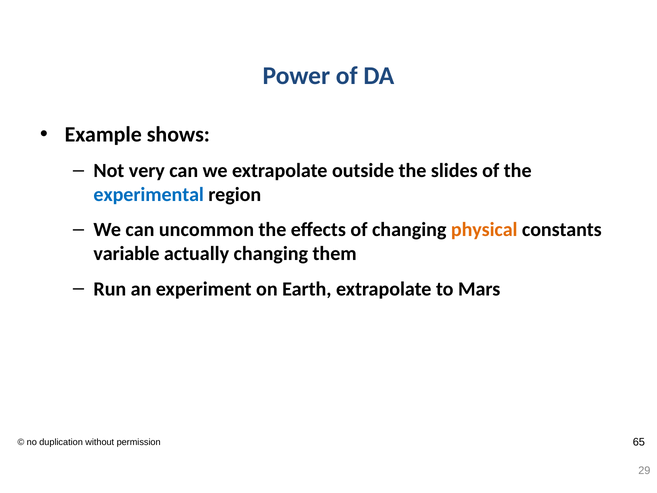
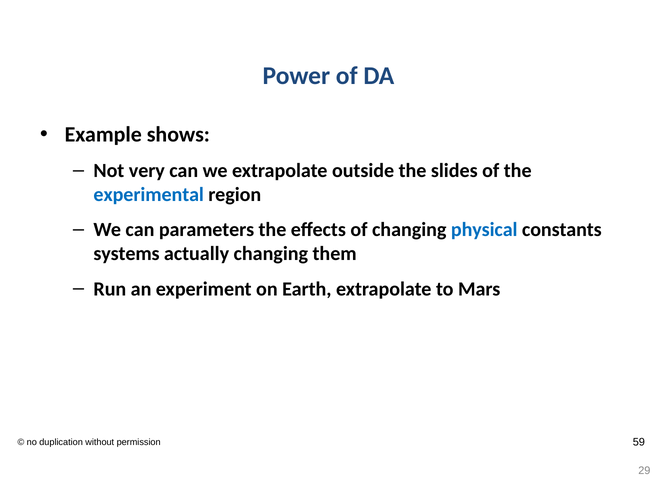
uncommon: uncommon -> parameters
physical colour: orange -> blue
variable: variable -> systems
65: 65 -> 59
